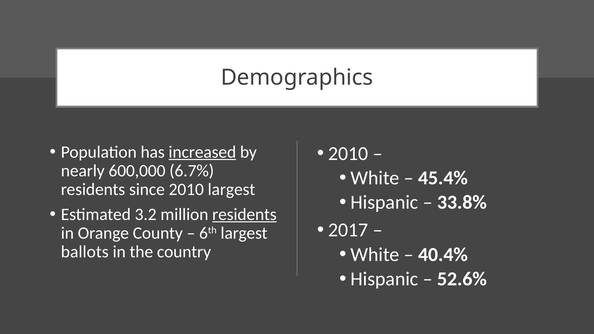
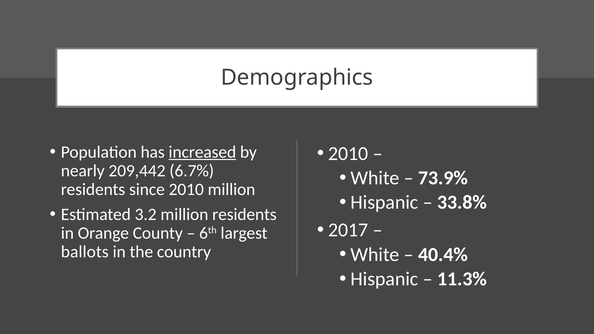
600,000: 600,000 -> 209,442
45.4%: 45.4% -> 73.9%
2010 largest: largest -> million
residents at (244, 214) underline: present -> none
52.6%: 52.6% -> 11.3%
